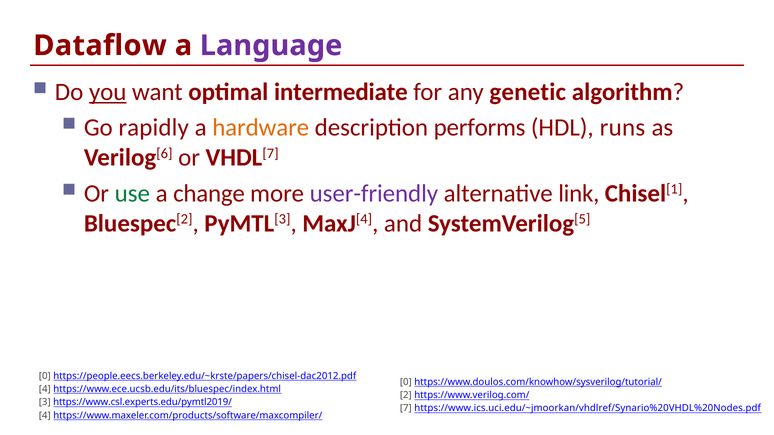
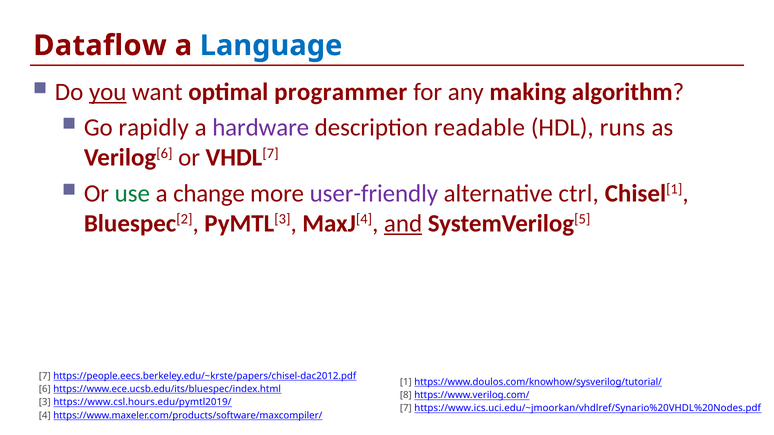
Language colour: purple -> blue
intermediate: intermediate -> programmer
genetic: genetic -> making
hardware colour: orange -> purple
performs: performs -> readable
link: link -> ctrl
and underline: none -> present
0 at (45, 376): 0 -> 7
0 at (406, 382): 0 -> 1
4 at (45, 389): 4 -> 6
2: 2 -> 8
https://www.csl.experts.edu/pymtl2019/: https://www.csl.experts.edu/pymtl2019/ -> https://www.csl.hours.edu/pymtl2019/
